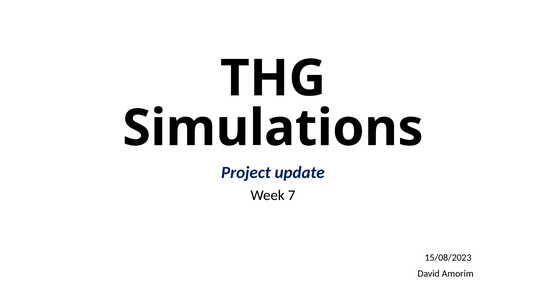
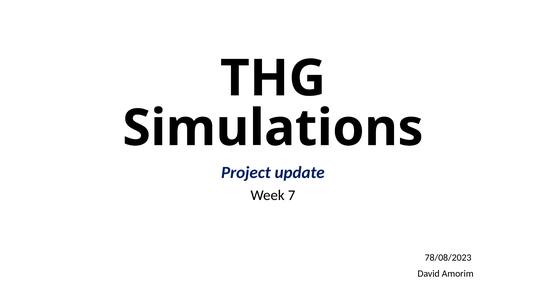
15/08/2023: 15/08/2023 -> 78/08/2023
